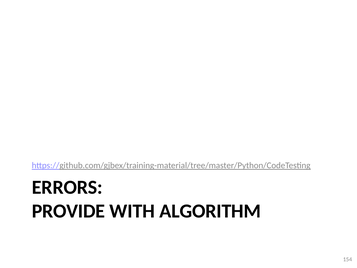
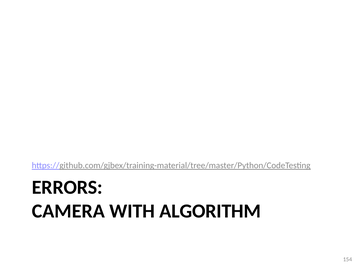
PROVIDE: PROVIDE -> CAMERA
